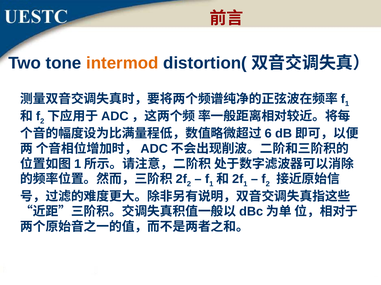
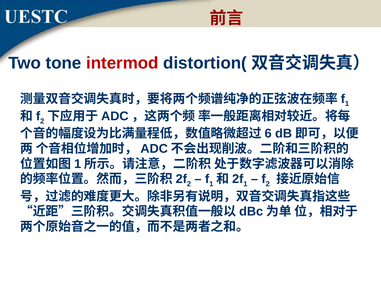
intermod colour: orange -> red
